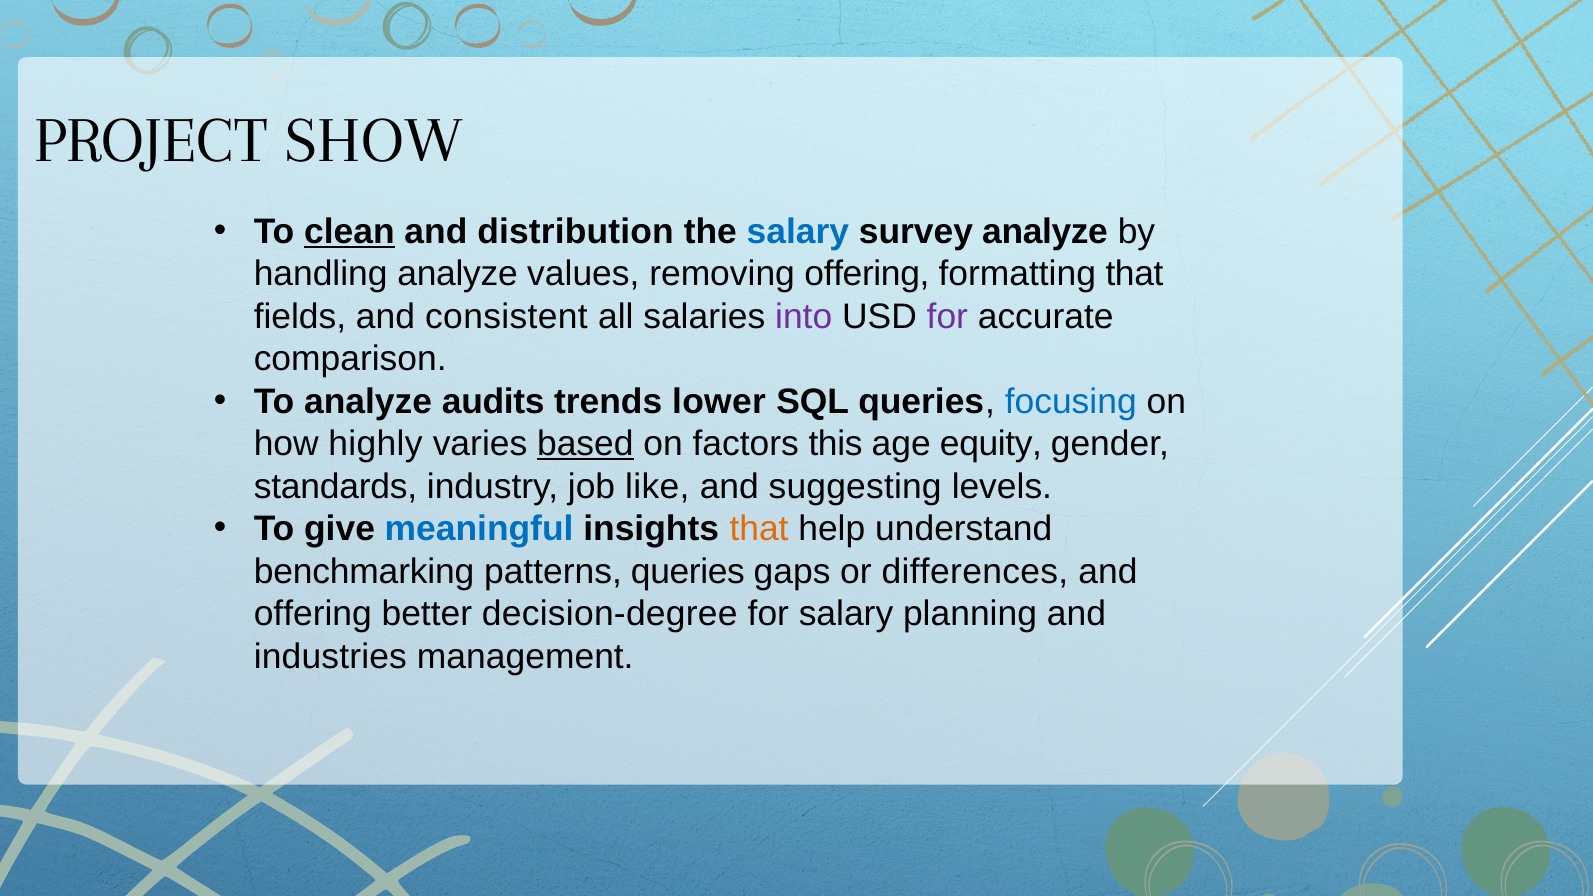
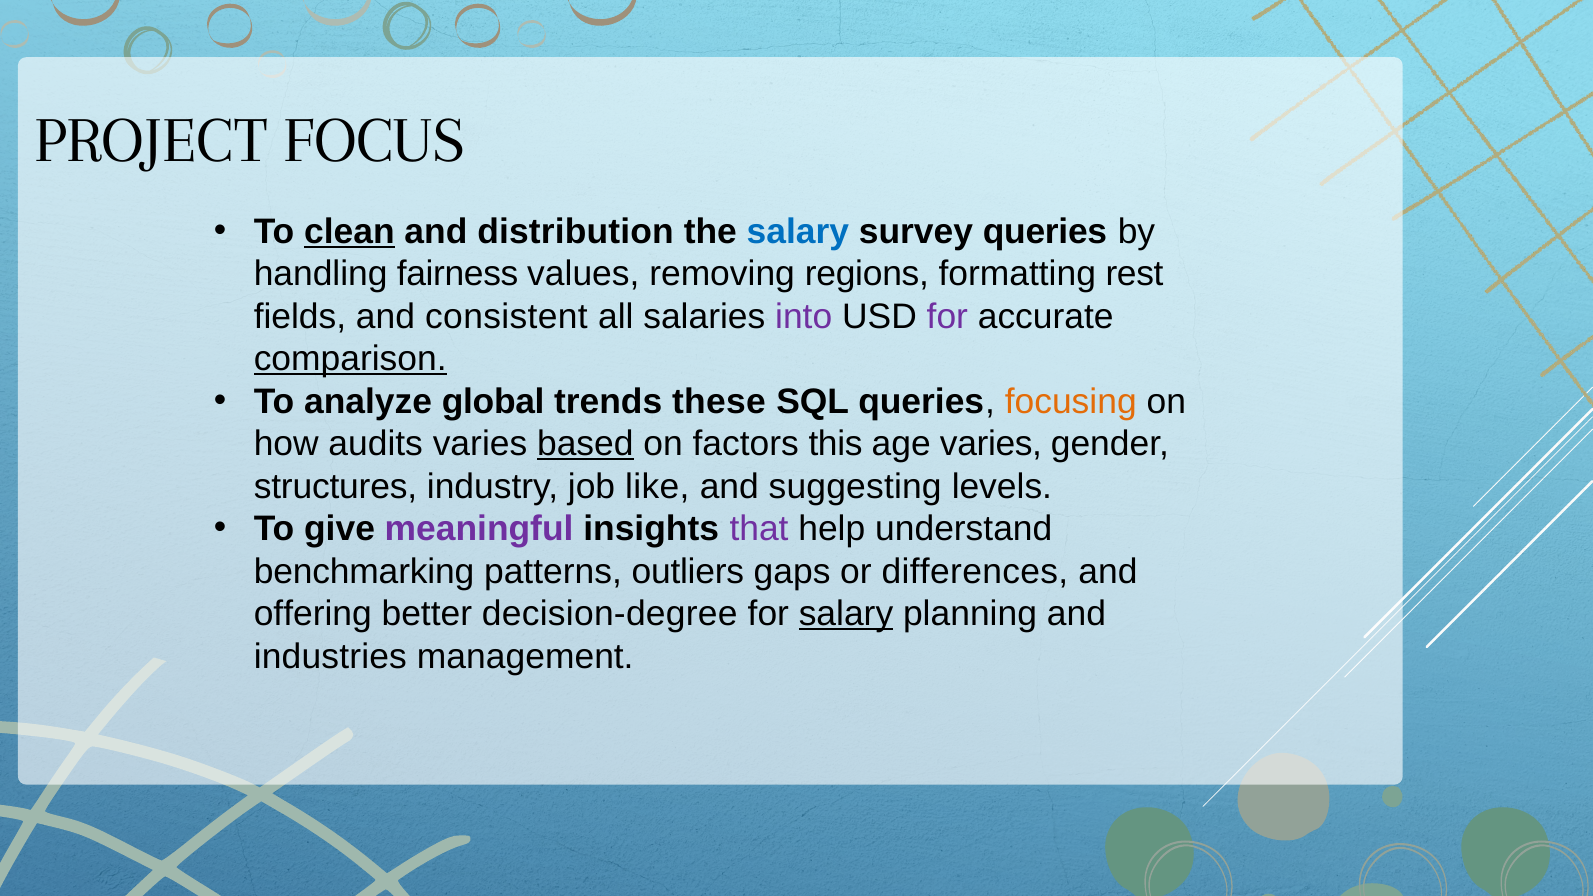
SHOW: SHOW -> FOCUS
survey analyze: analyze -> queries
handling analyze: analyze -> fairness
removing offering: offering -> regions
formatting that: that -> rest
comparison underline: none -> present
audits: audits -> global
lower: lower -> these
focusing colour: blue -> orange
highly: highly -> audits
age equity: equity -> varies
standards: standards -> structures
meaningful colour: blue -> purple
that at (759, 529) colour: orange -> purple
patterns queries: queries -> outliers
salary at (846, 614) underline: none -> present
